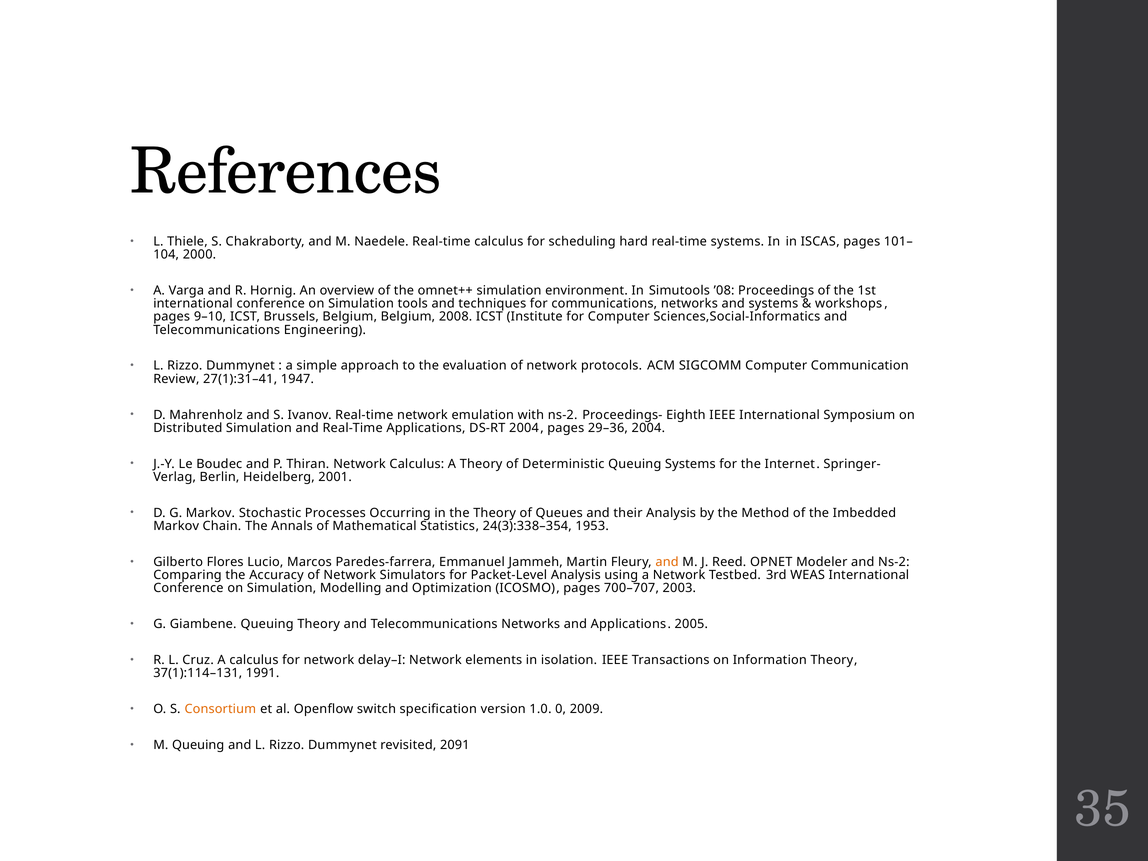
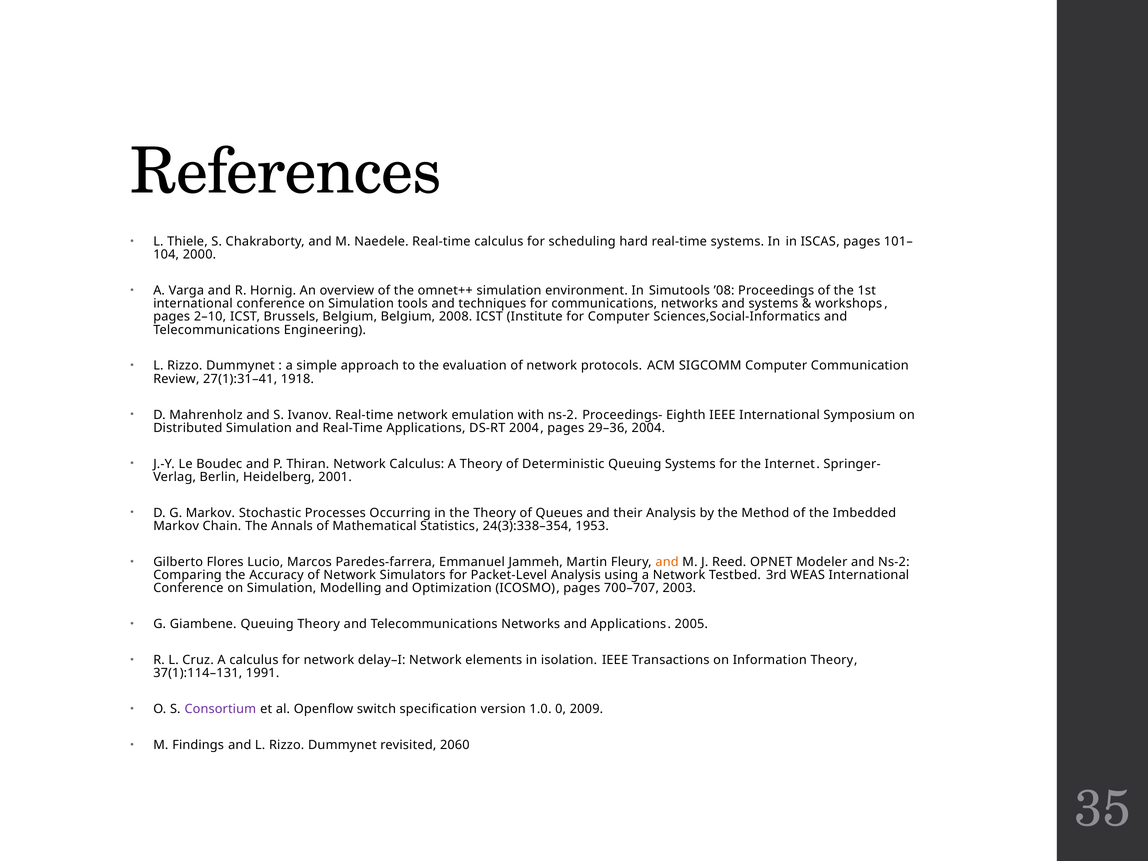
9–10: 9–10 -> 2–10
1947: 1947 -> 1918
Consortium colour: orange -> purple
M Queuing: Queuing -> Findings
2091: 2091 -> 2060
